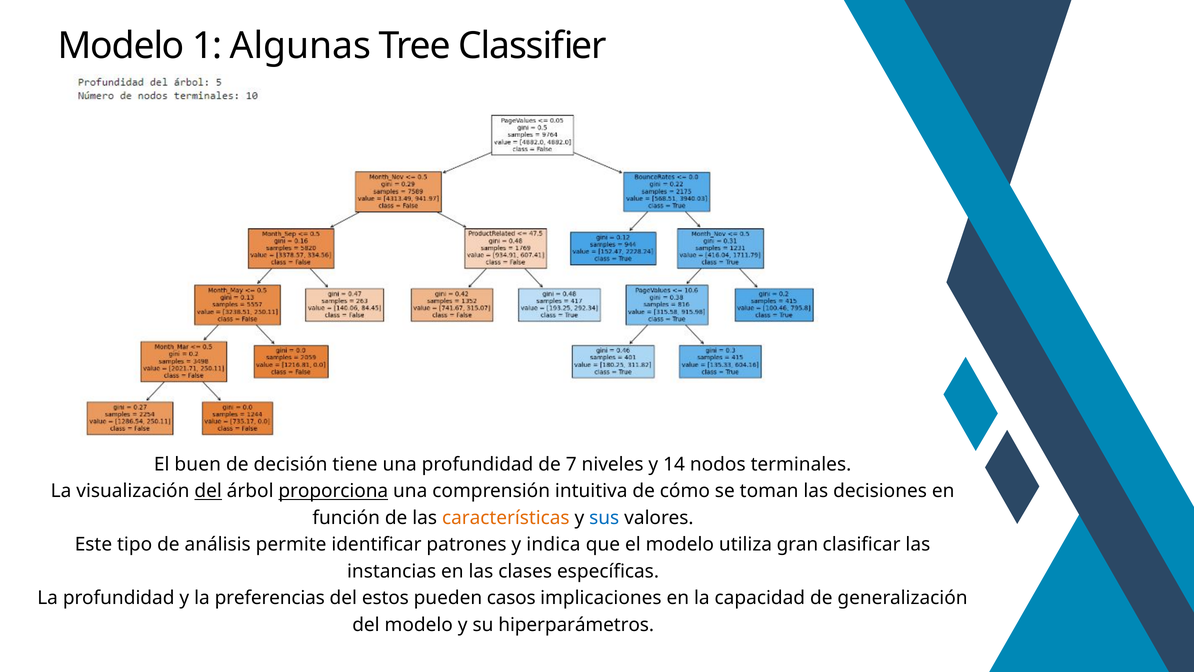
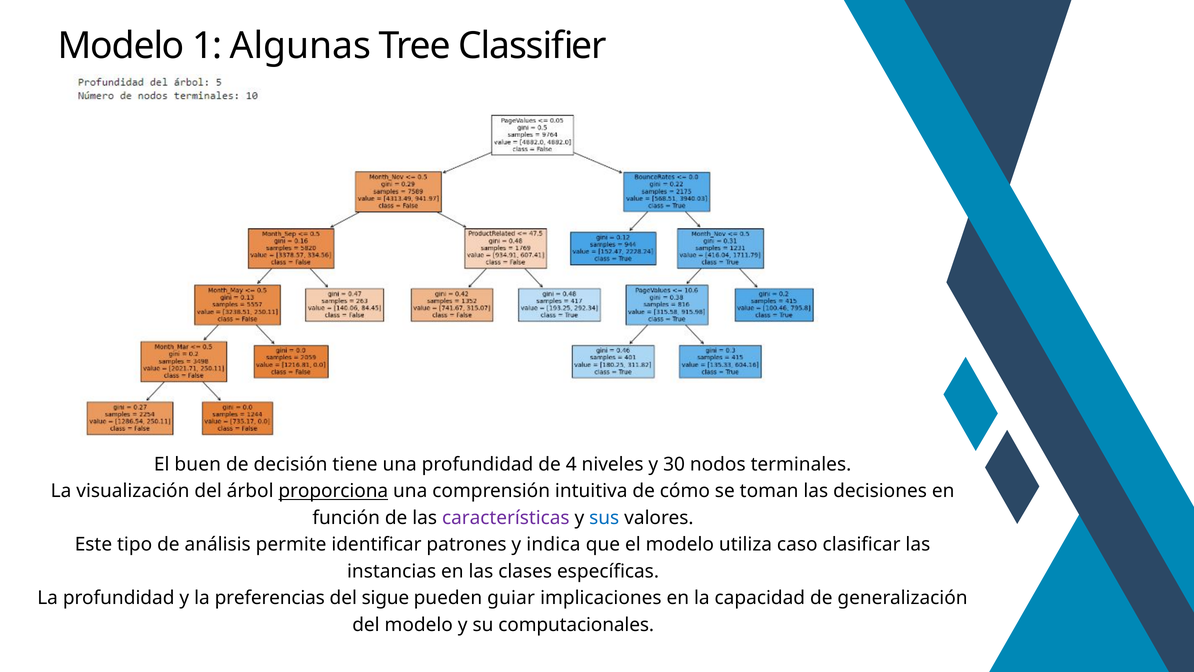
7: 7 -> 4
14: 14 -> 30
del at (208, 491) underline: present -> none
características colour: orange -> purple
gran: gran -> caso
estos: estos -> sigue
casos: casos -> guiar
hiperparámetros: hiperparámetros -> computacionales
